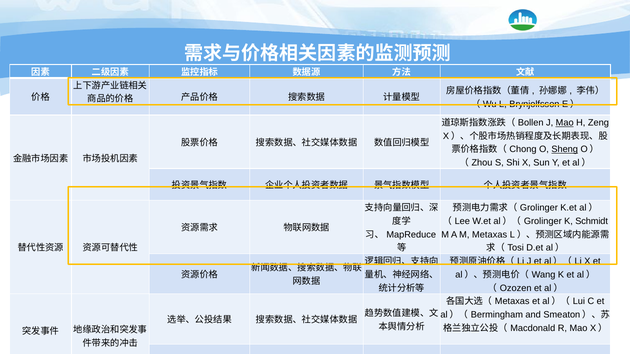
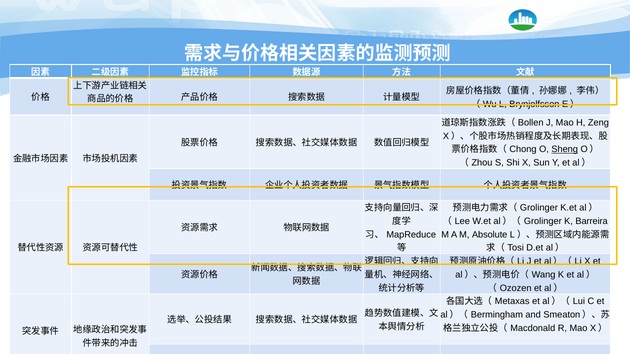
Mao at (565, 123) underline: present -> none
Schmidt: Schmidt -> Barreira
M Metaxas: Metaxas -> Absolute
